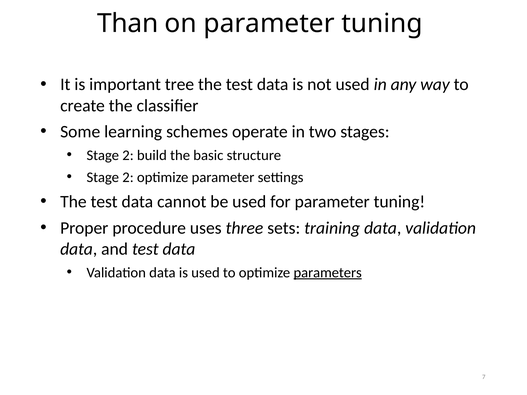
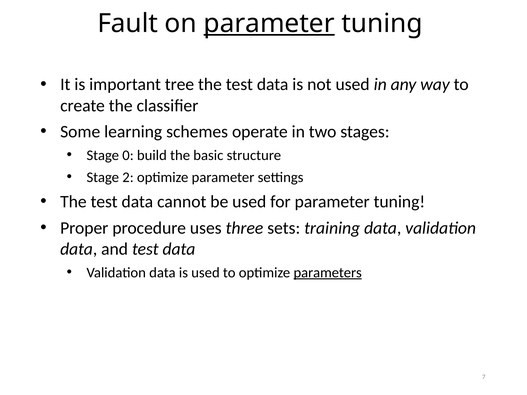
Than: Than -> Fault
parameter at (269, 24) underline: none -> present
2 at (128, 155): 2 -> 0
